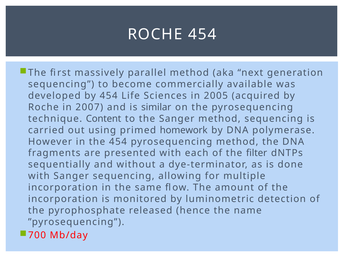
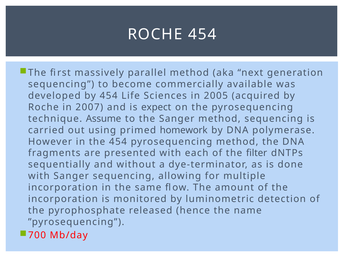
similar: similar -> expect
Content: Content -> Assume
